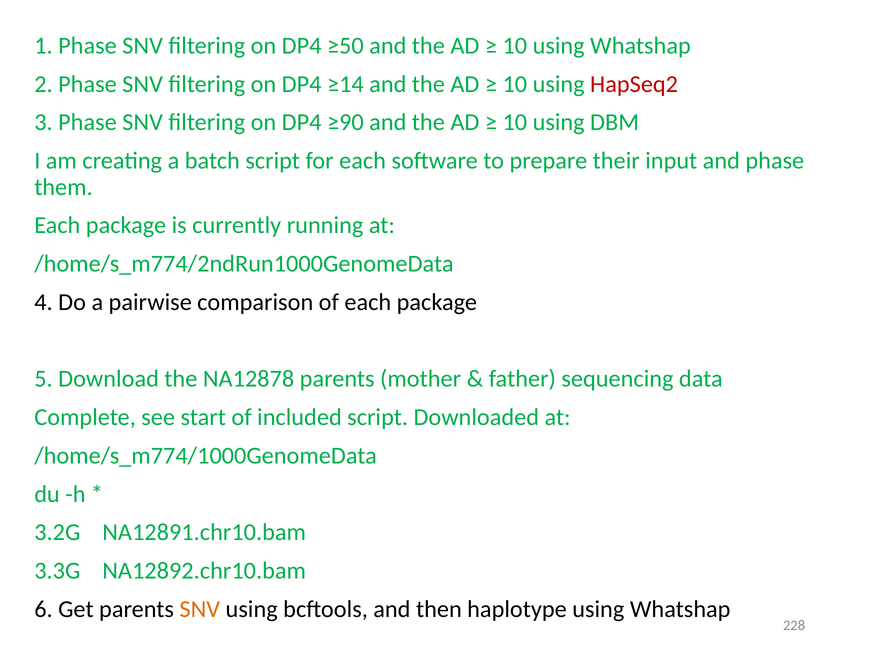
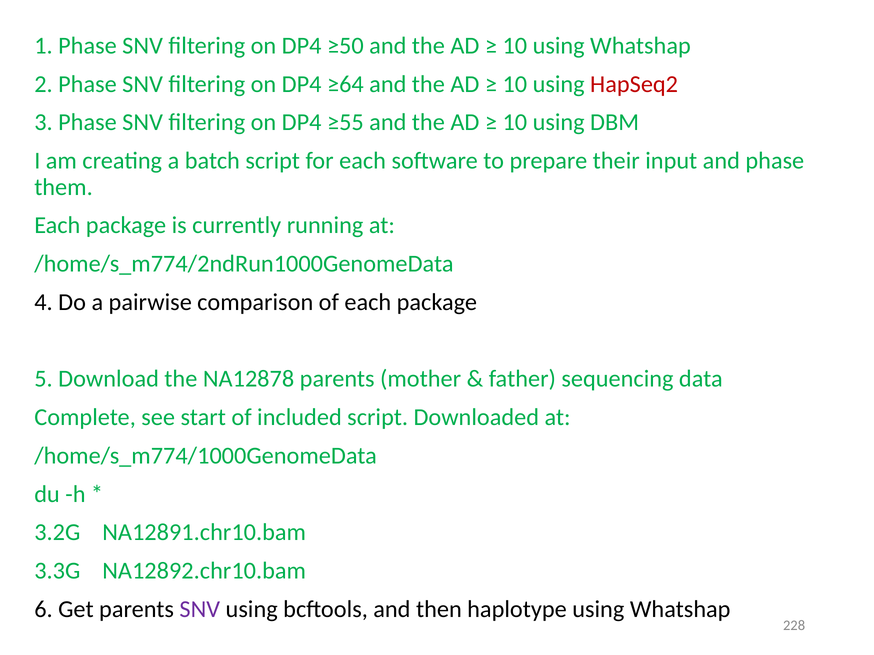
≥14: ≥14 -> ≥64
≥90: ≥90 -> ≥55
SNV at (200, 610) colour: orange -> purple
